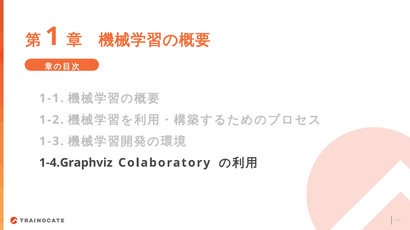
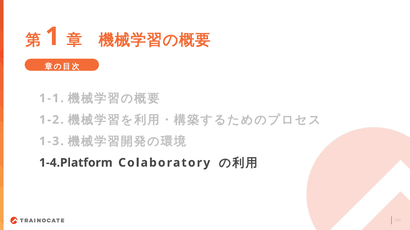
1-4.Graphviz: 1-4.Graphviz -> 1-4.Platform
